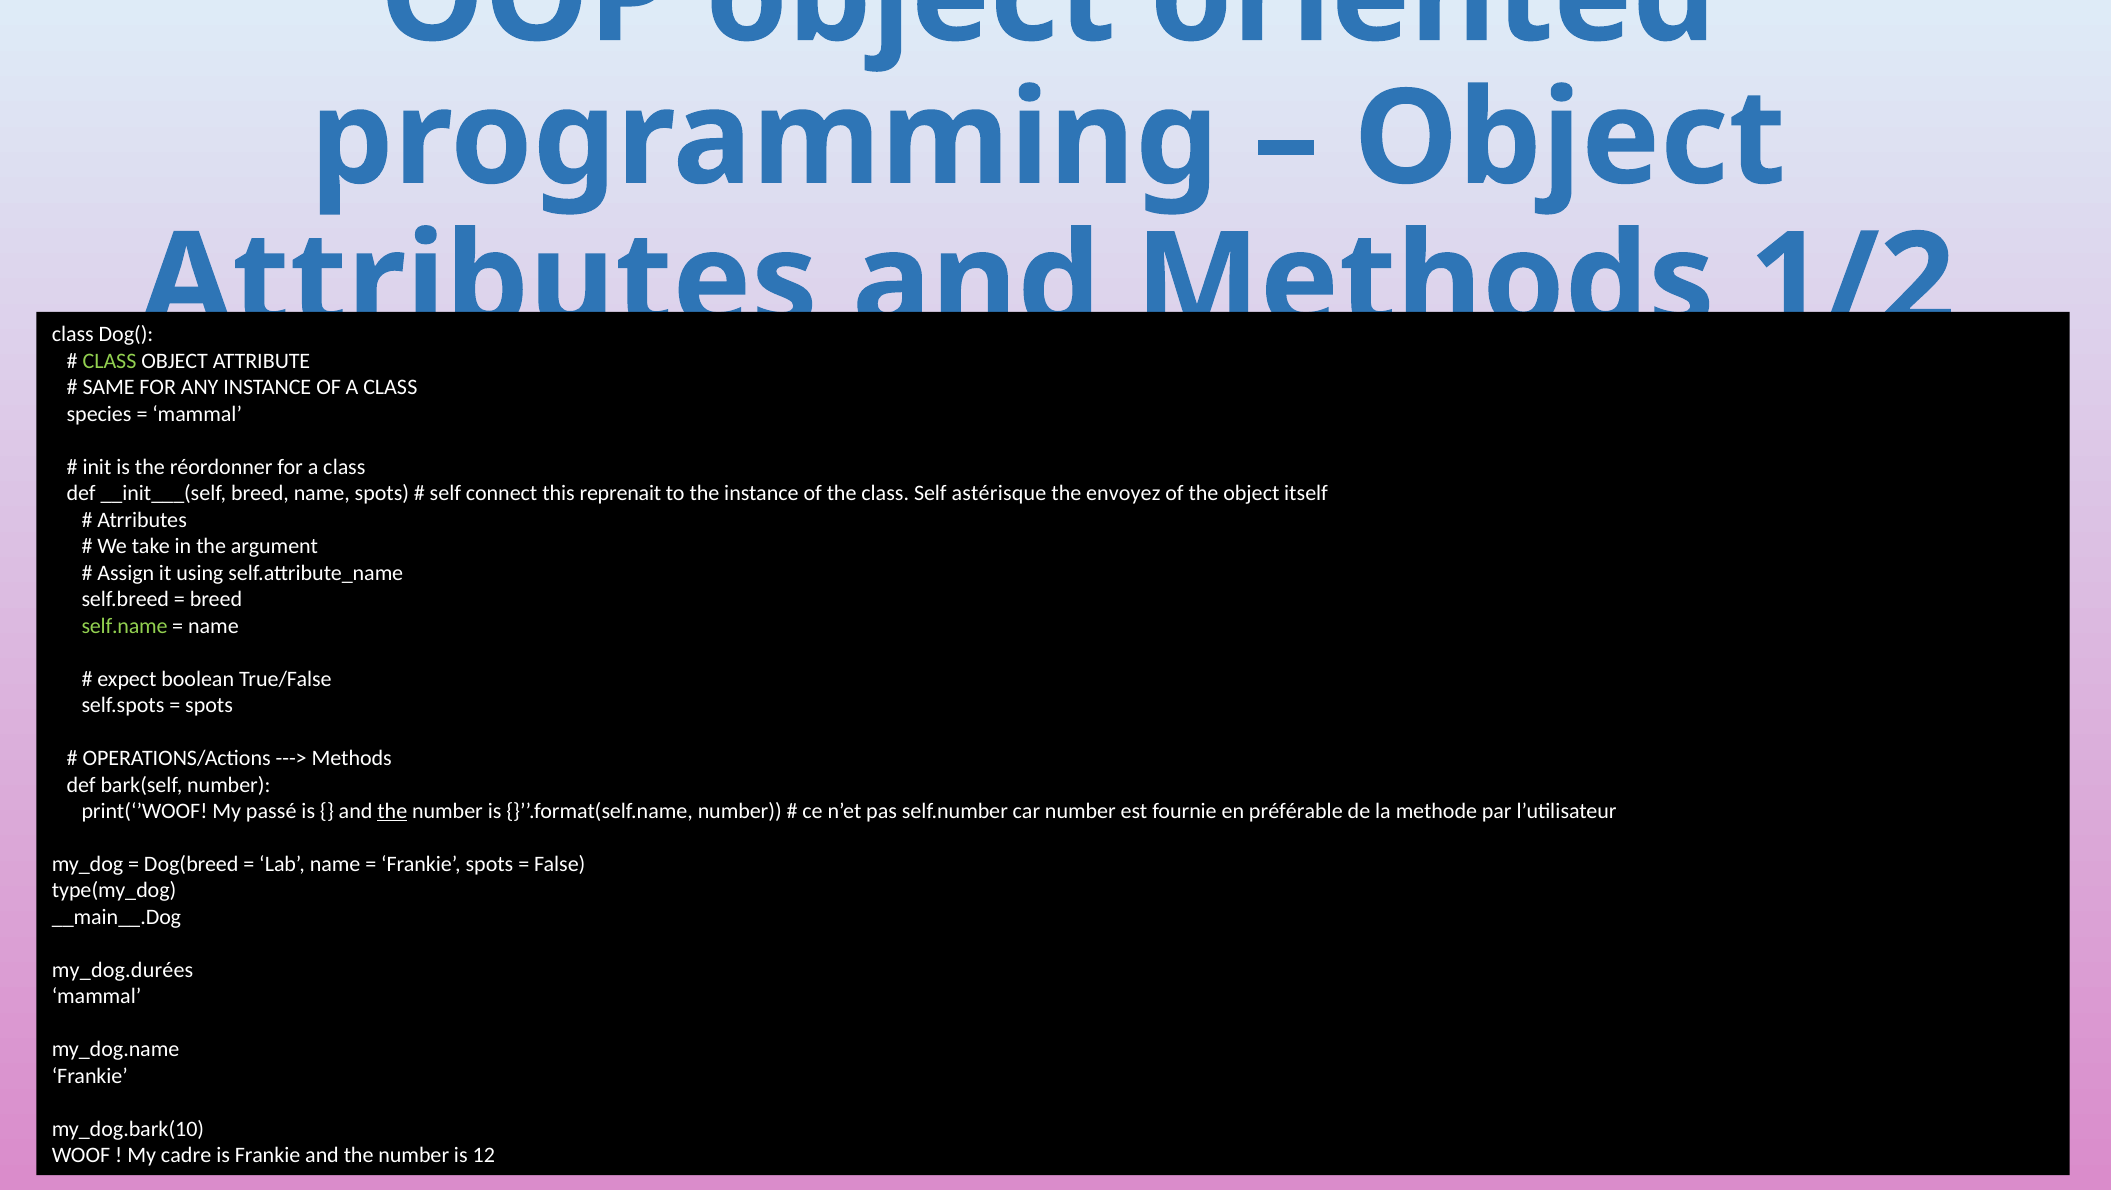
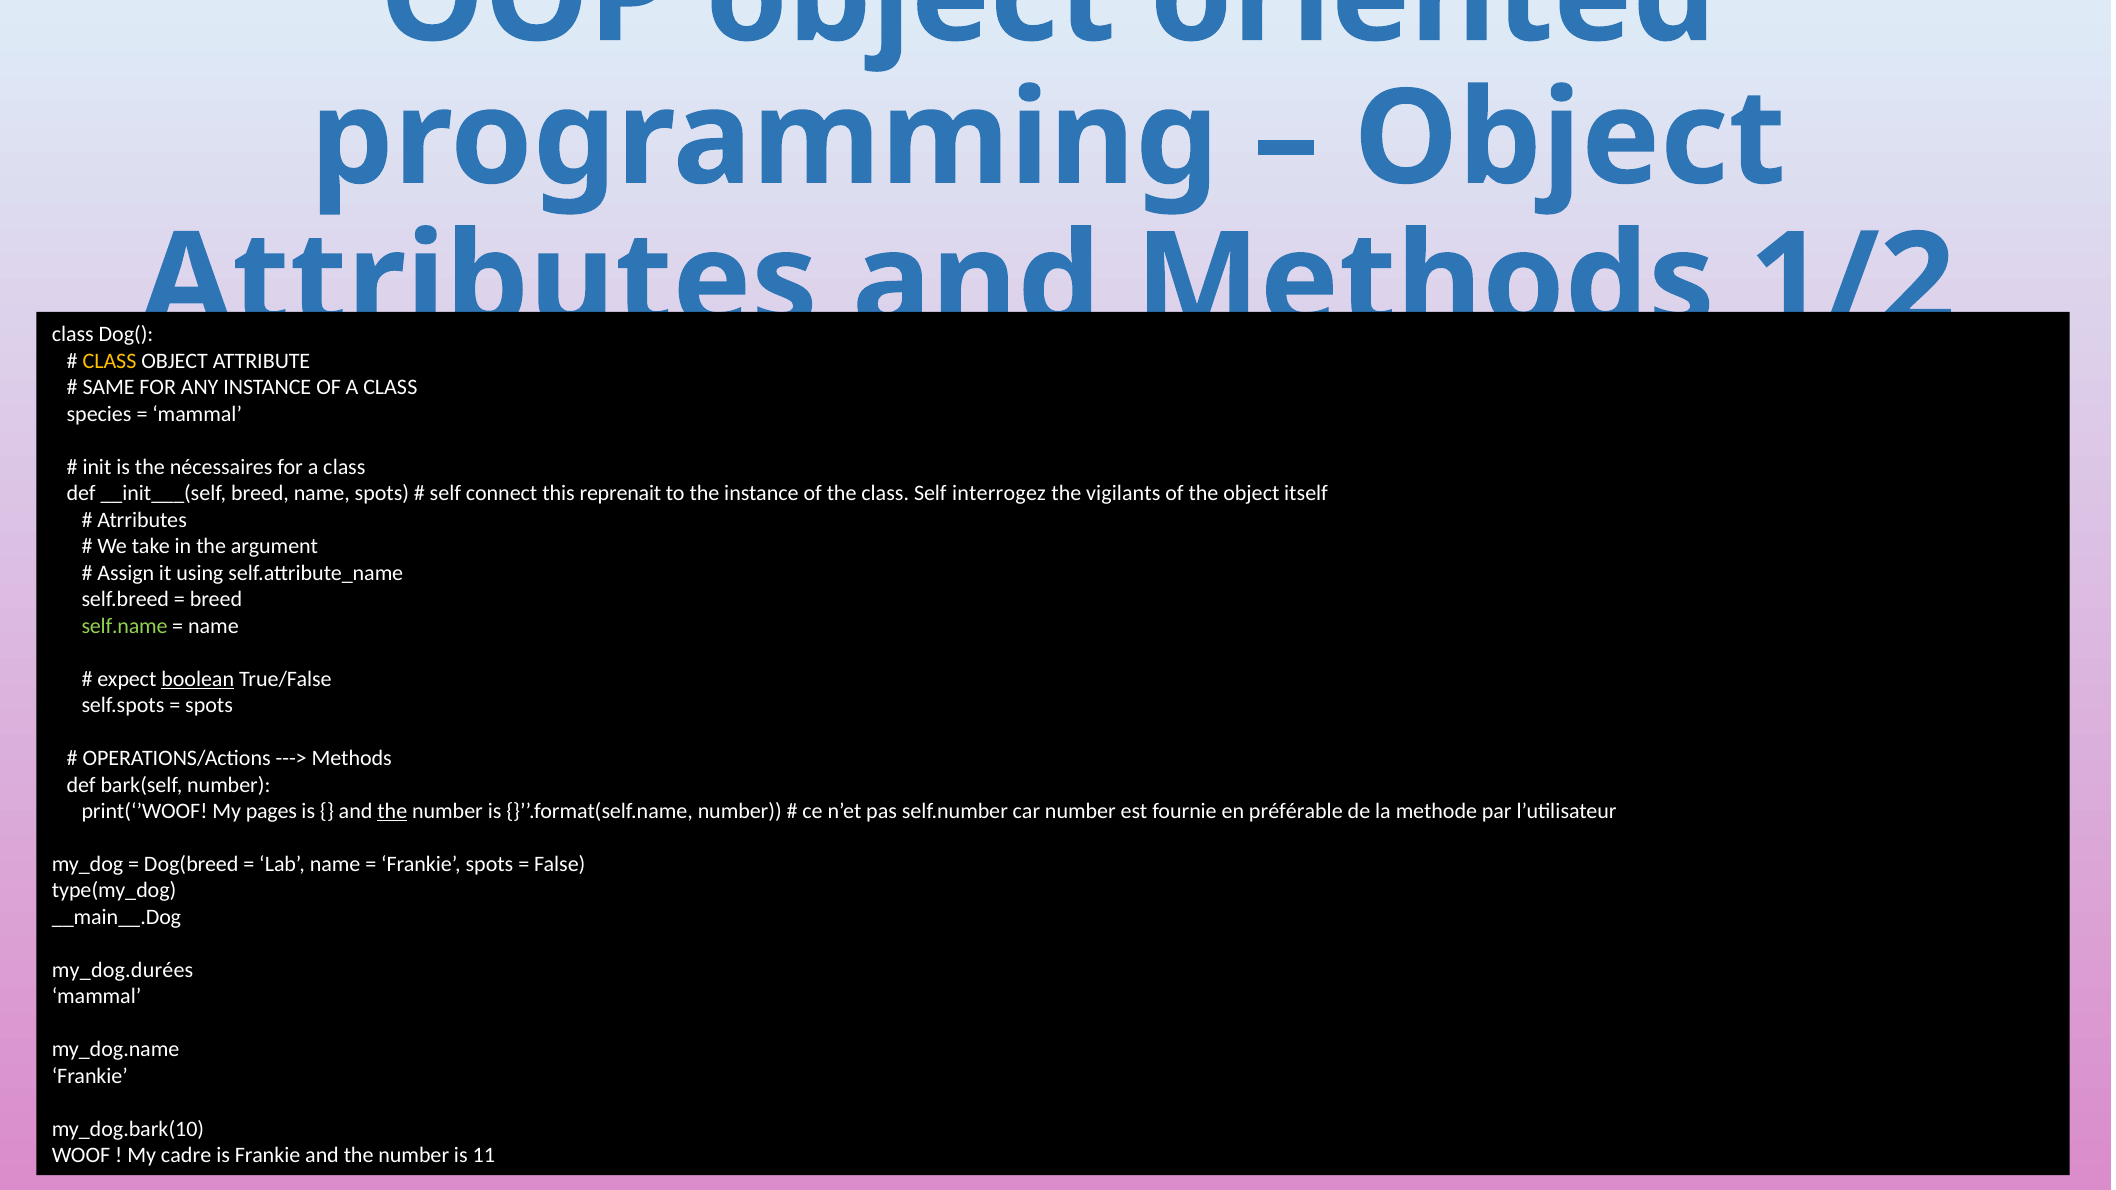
CLASS at (110, 361) colour: light green -> yellow
réordonner: réordonner -> nécessaires
astérisque: astérisque -> interrogez
envoyez: envoyez -> vigilants
boolean underline: none -> present
passé: passé -> pages
12: 12 -> 11
